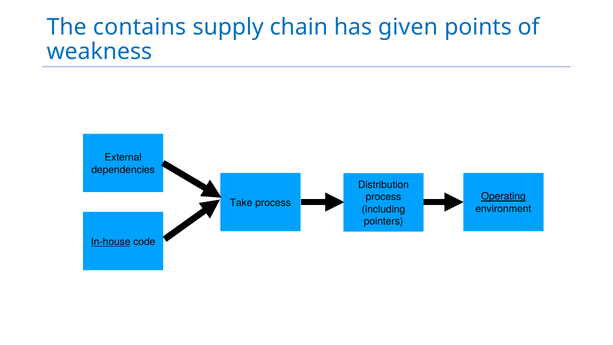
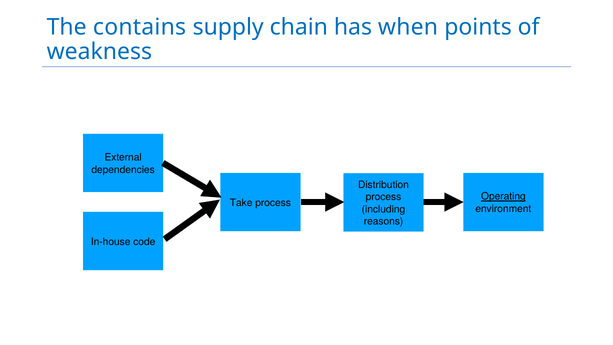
given: given -> when
pointers: pointers -> reasons
In-house underline: present -> none
